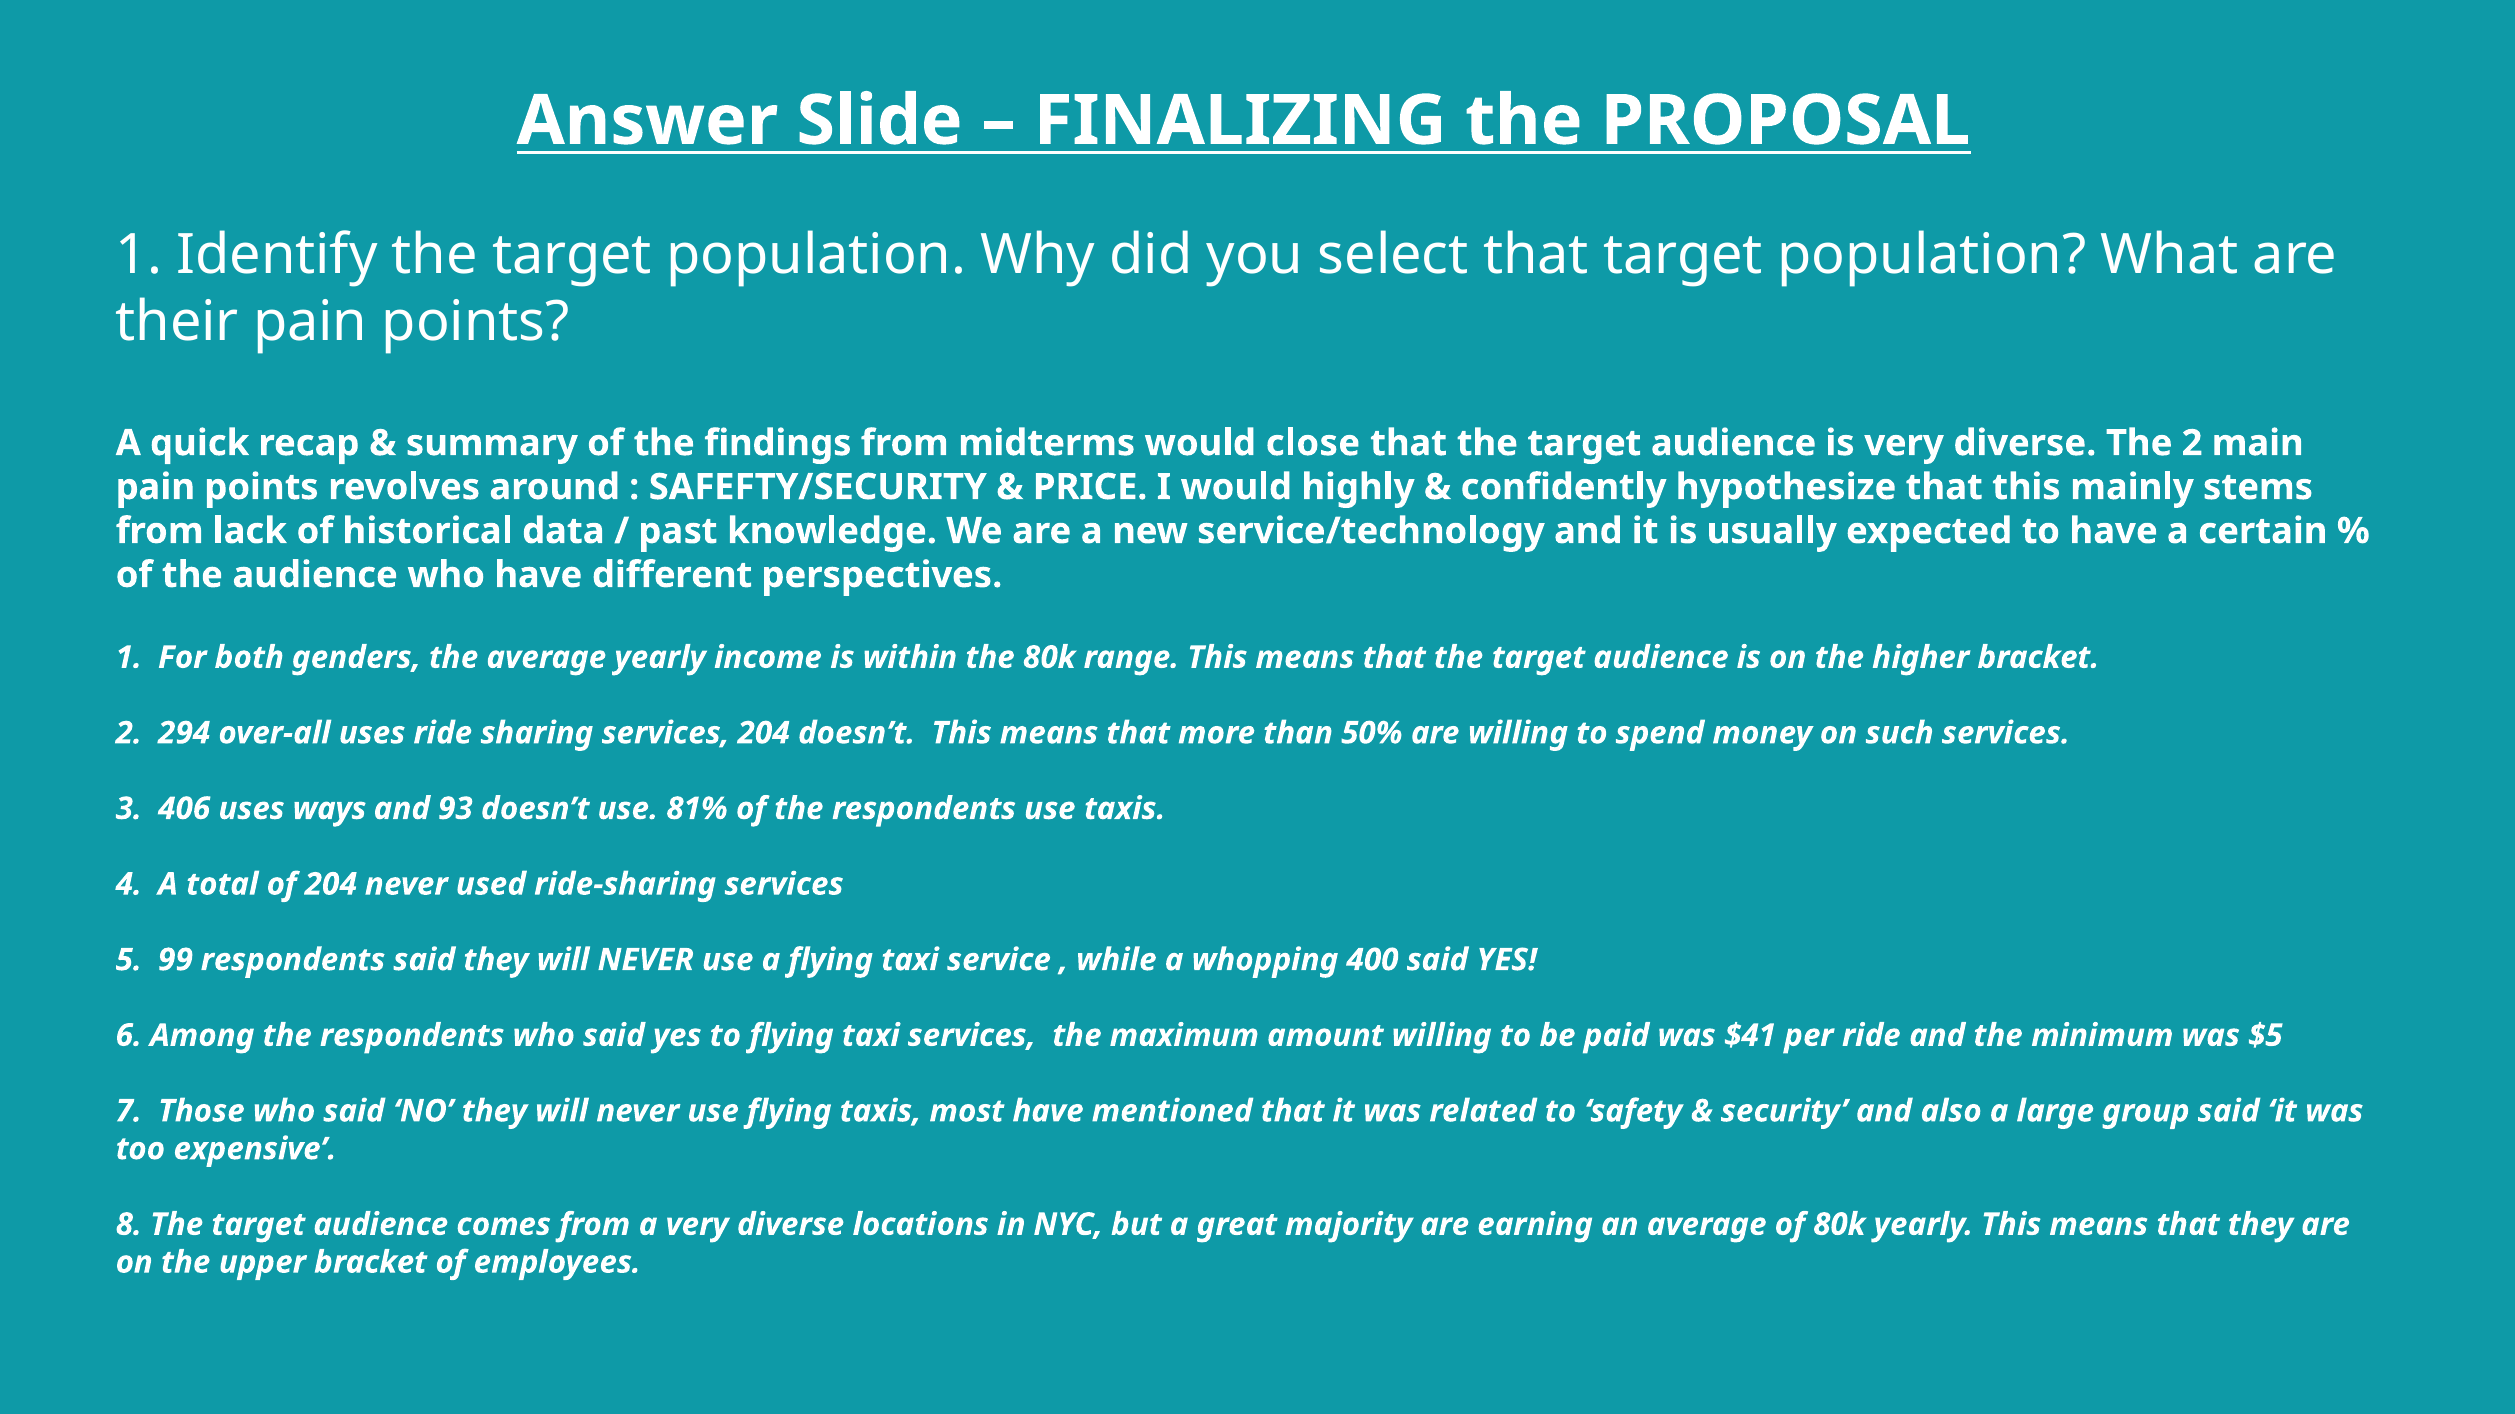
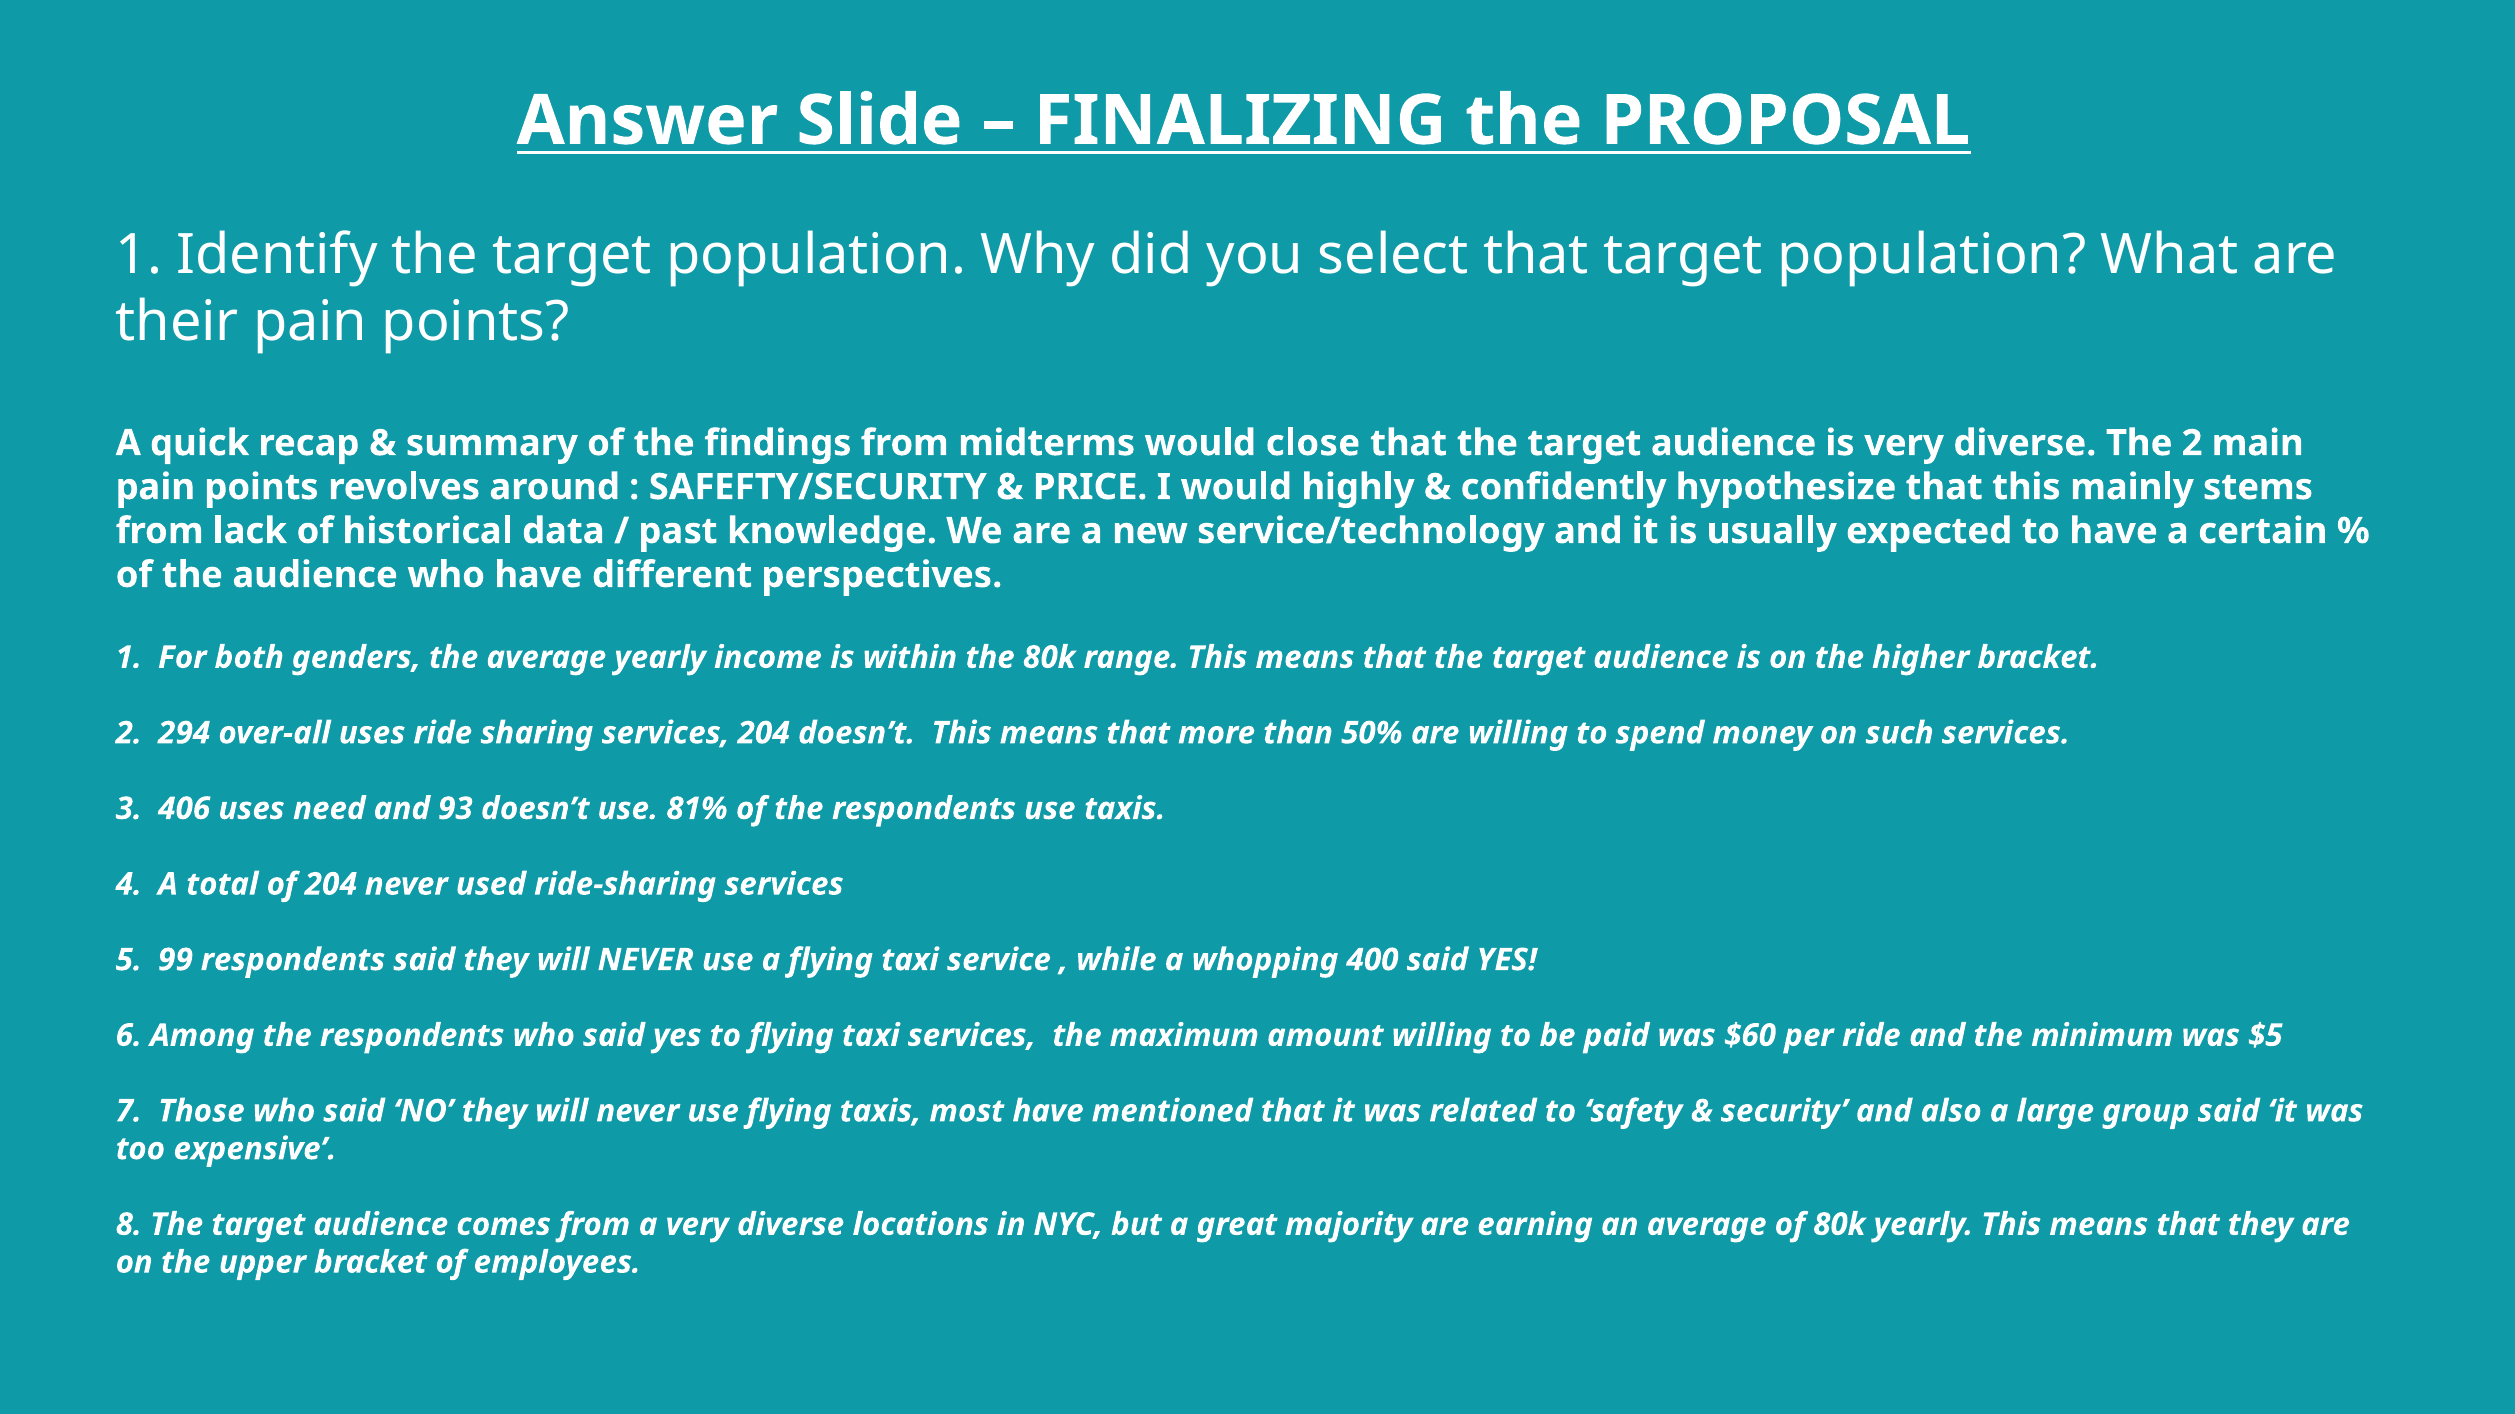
ways: ways -> need
$41: $41 -> $60
